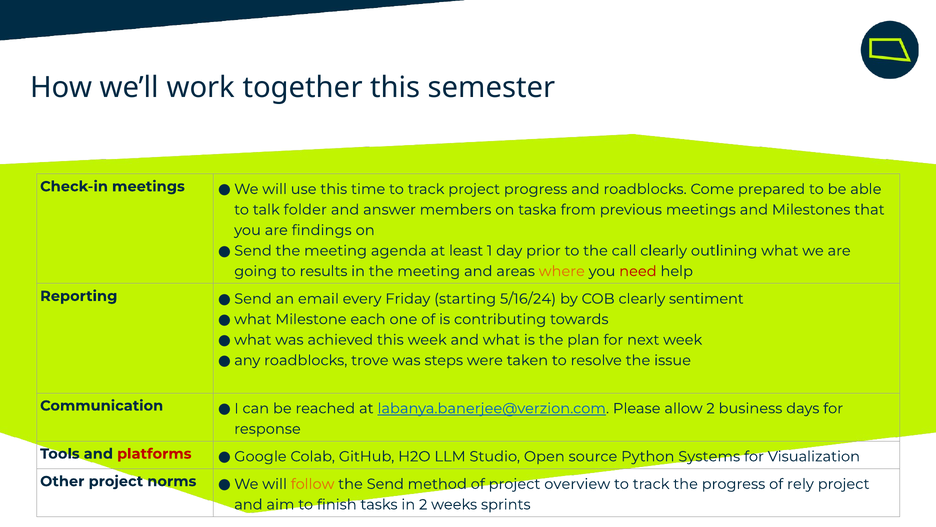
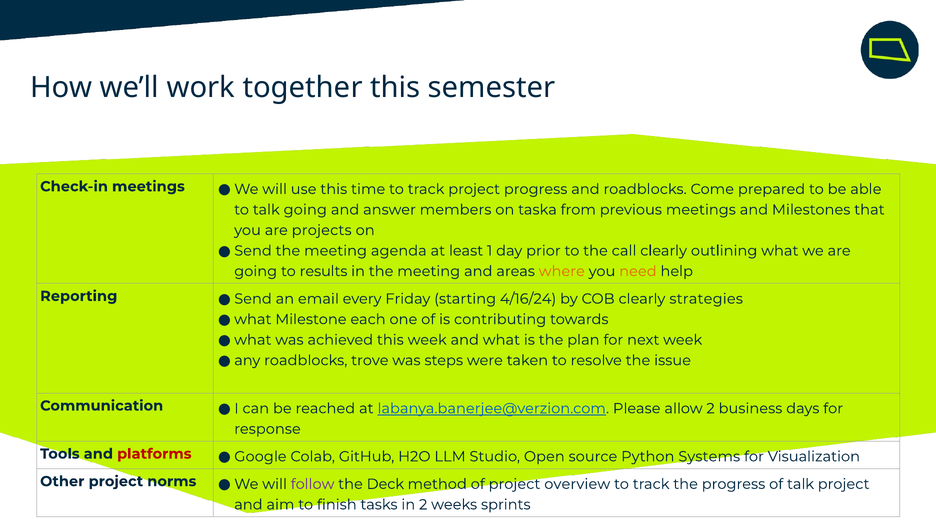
talk folder: folder -> going
findings: findings -> projects
need colour: red -> orange
5/16/24: 5/16/24 -> 4/16/24
sentiment: sentiment -> strategies
follow colour: orange -> purple
the Send: Send -> Deck
of rely: rely -> talk
